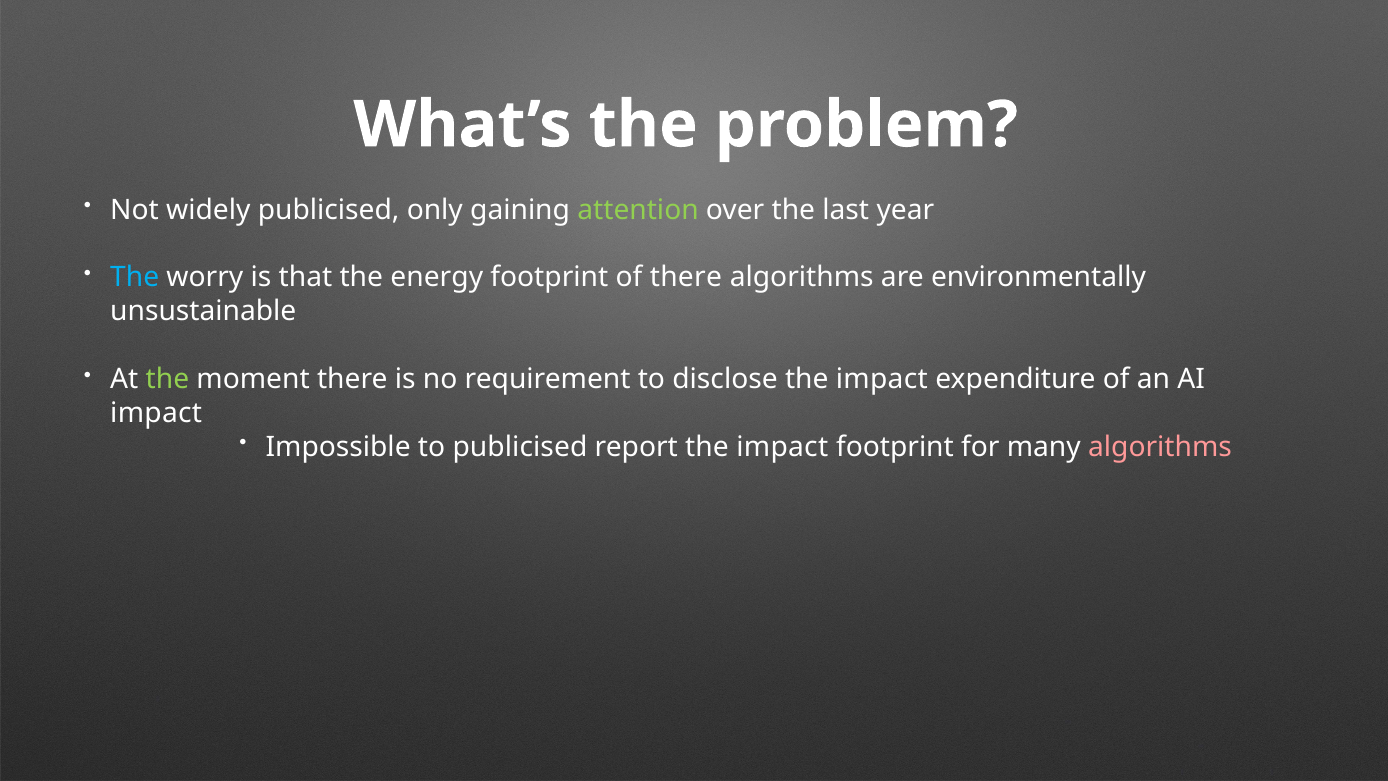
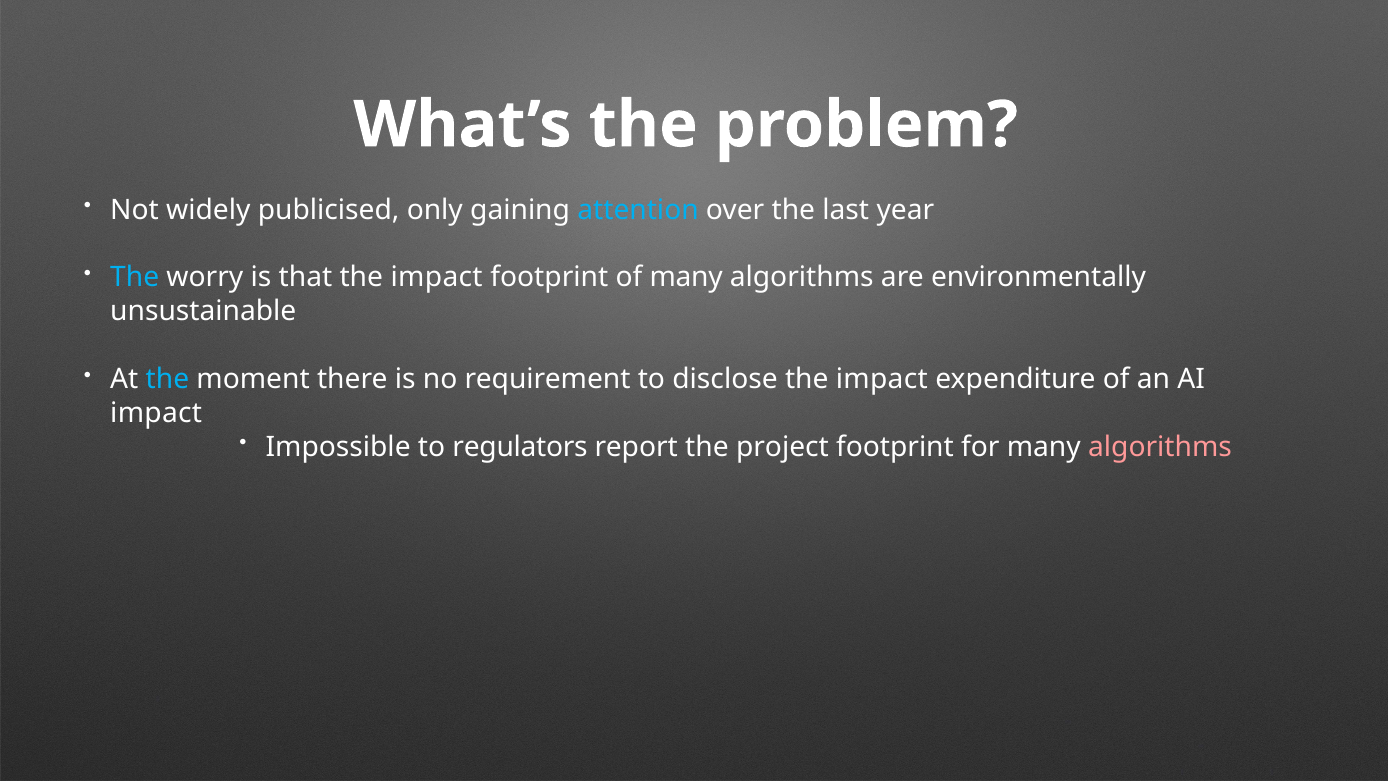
attention colour: light green -> light blue
that the energy: energy -> impact
of there: there -> many
the at (167, 379) colour: light green -> light blue
to publicised: publicised -> regulators
report the impact: impact -> project
